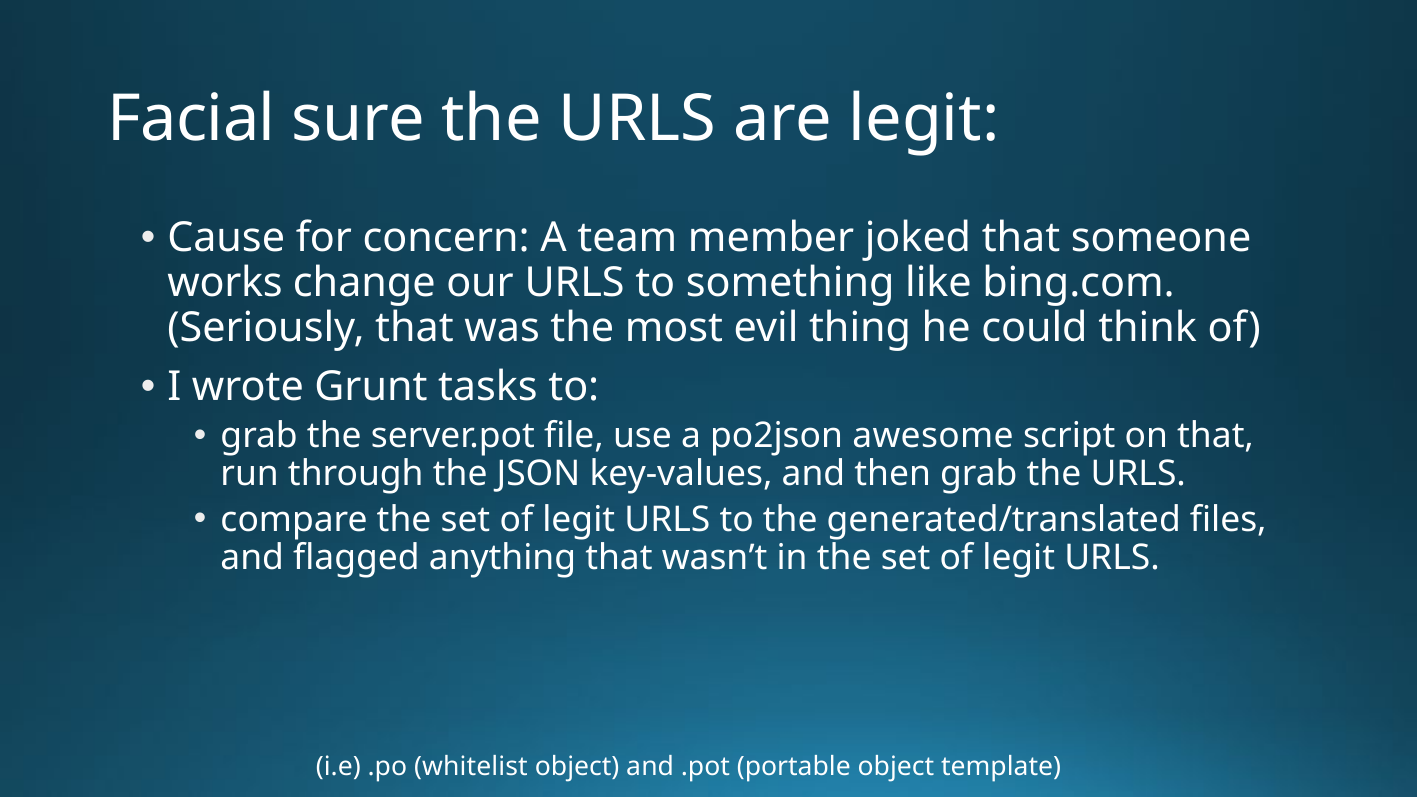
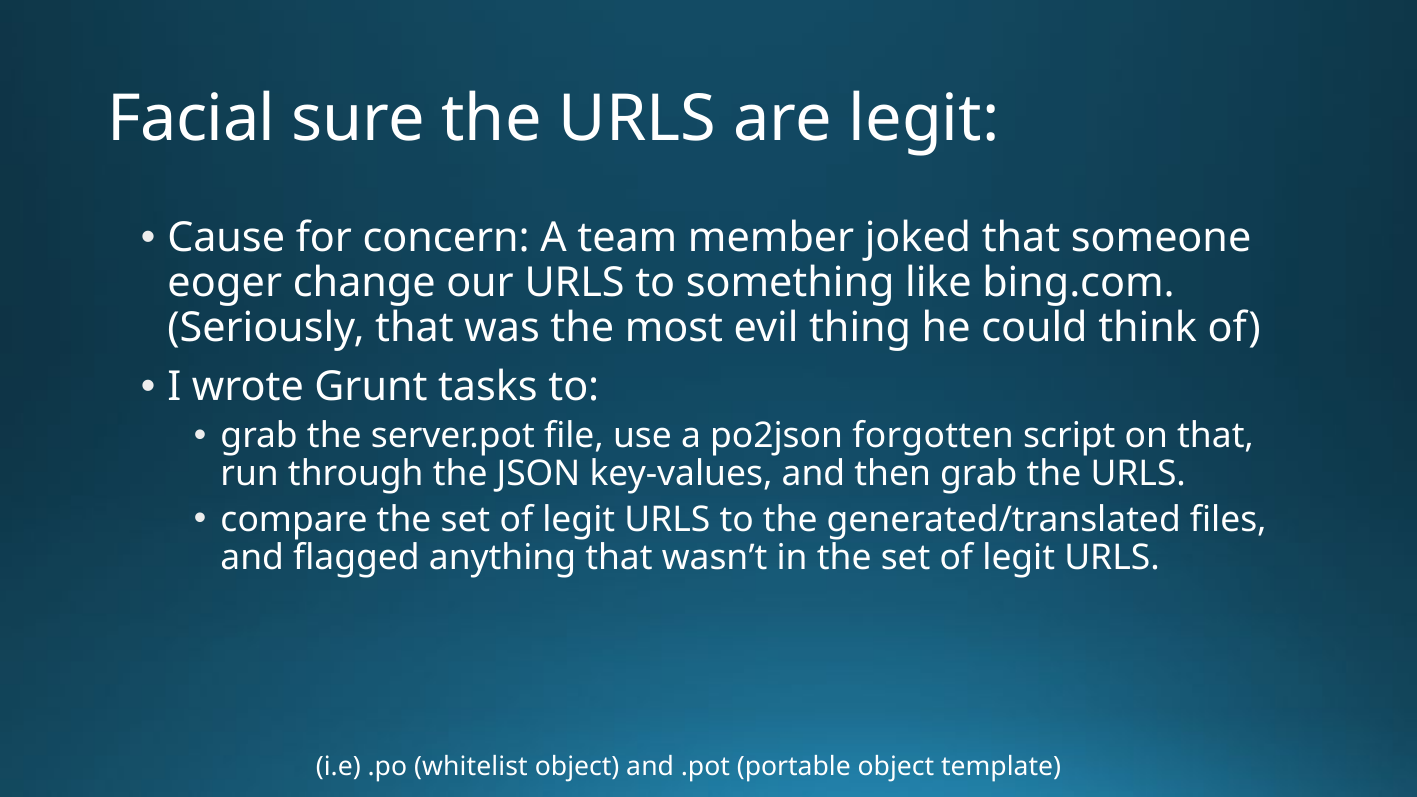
works: works -> eoger
awesome: awesome -> forgotten
